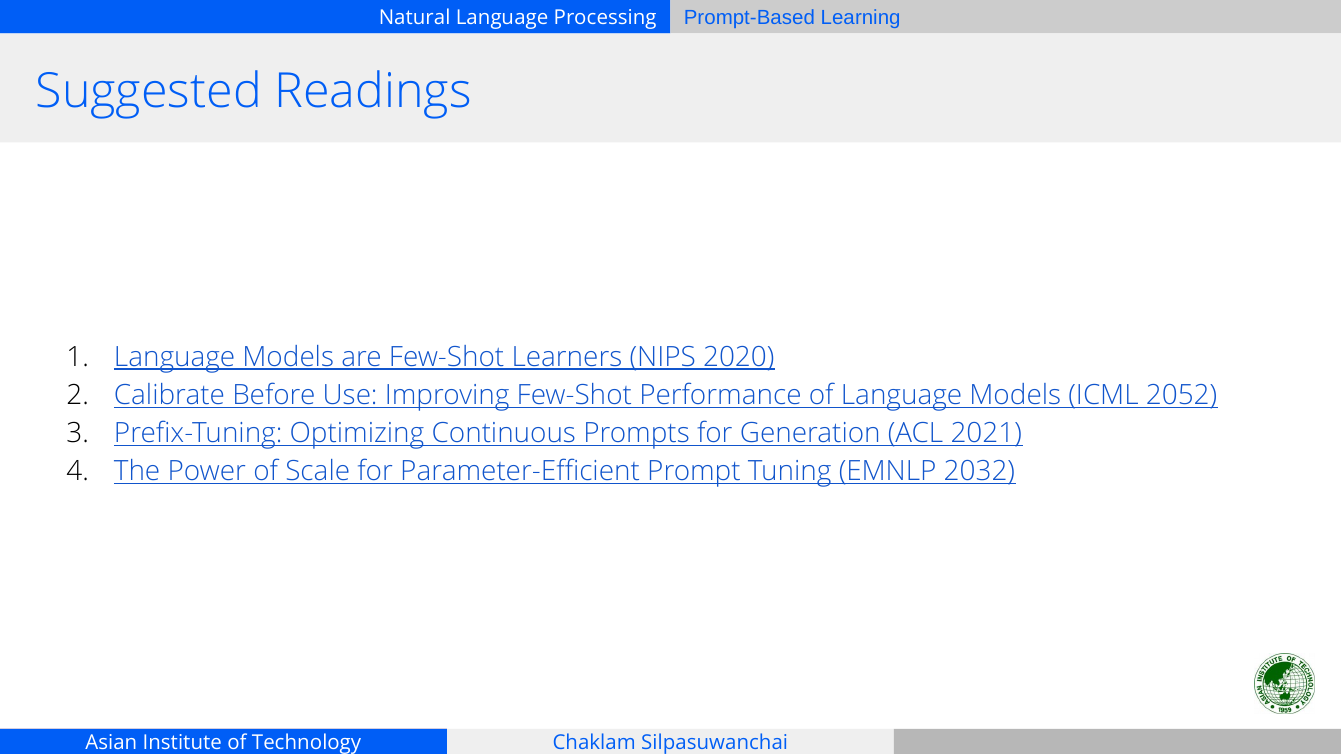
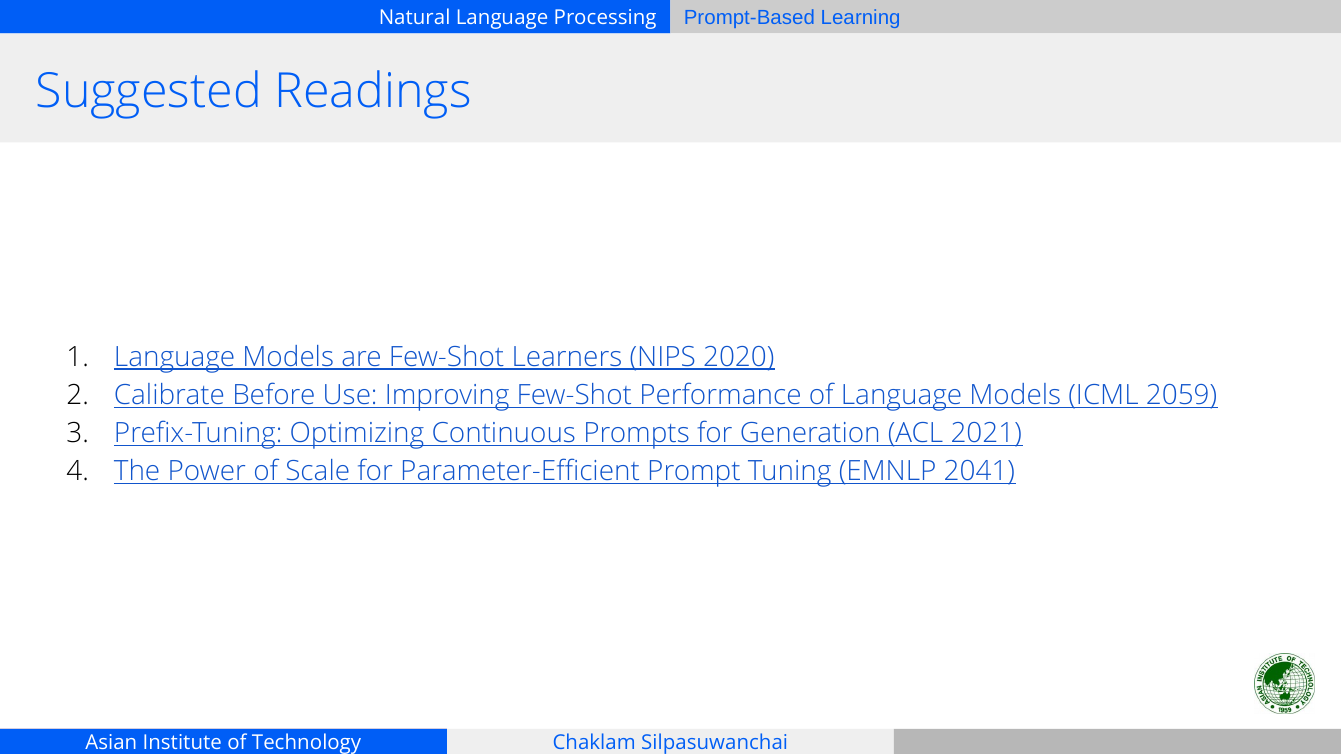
2052: 2052 -> 2059
2032: 2032 -> 2041
